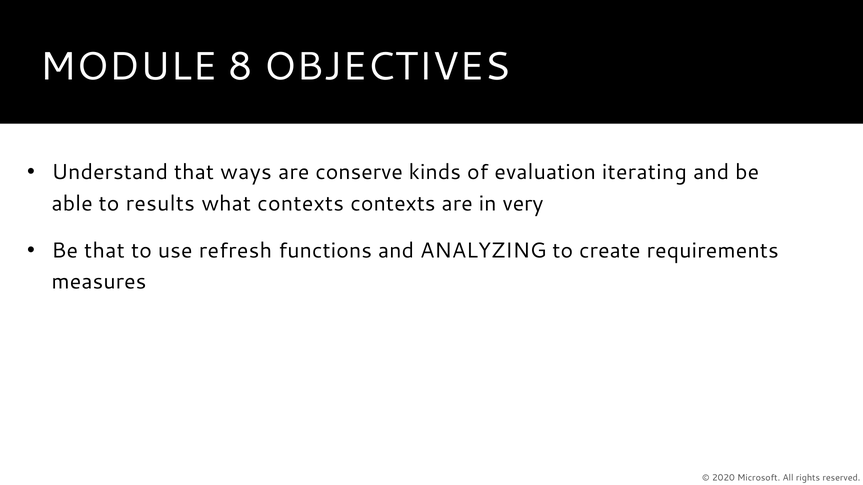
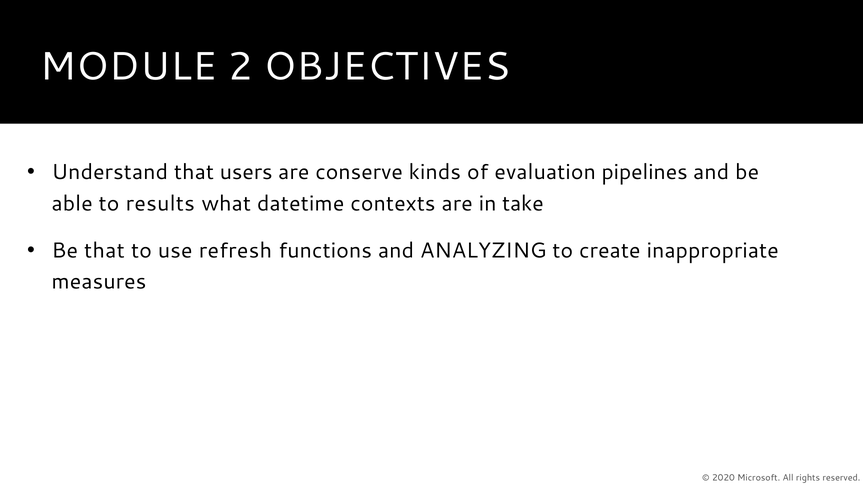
8: 8 -> 2
ways: ways -> users
iterating: iterating -> pipelines
what contexts: contexts -> datetime
very: very -> take
requirements: requirements -> inappropriate
